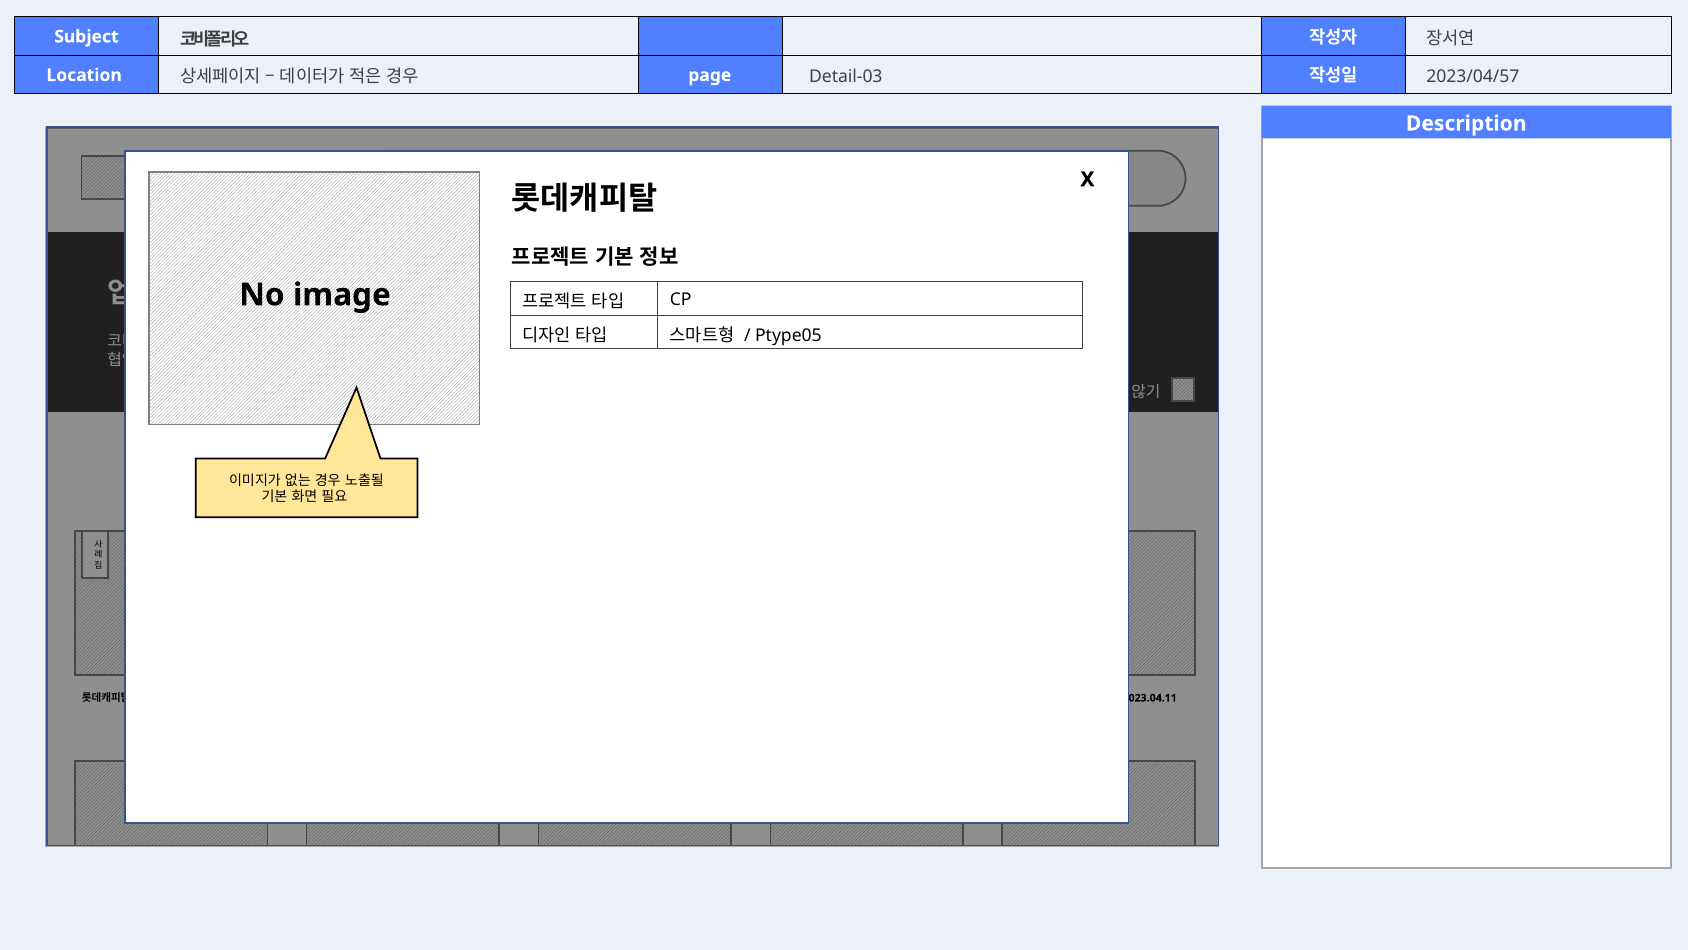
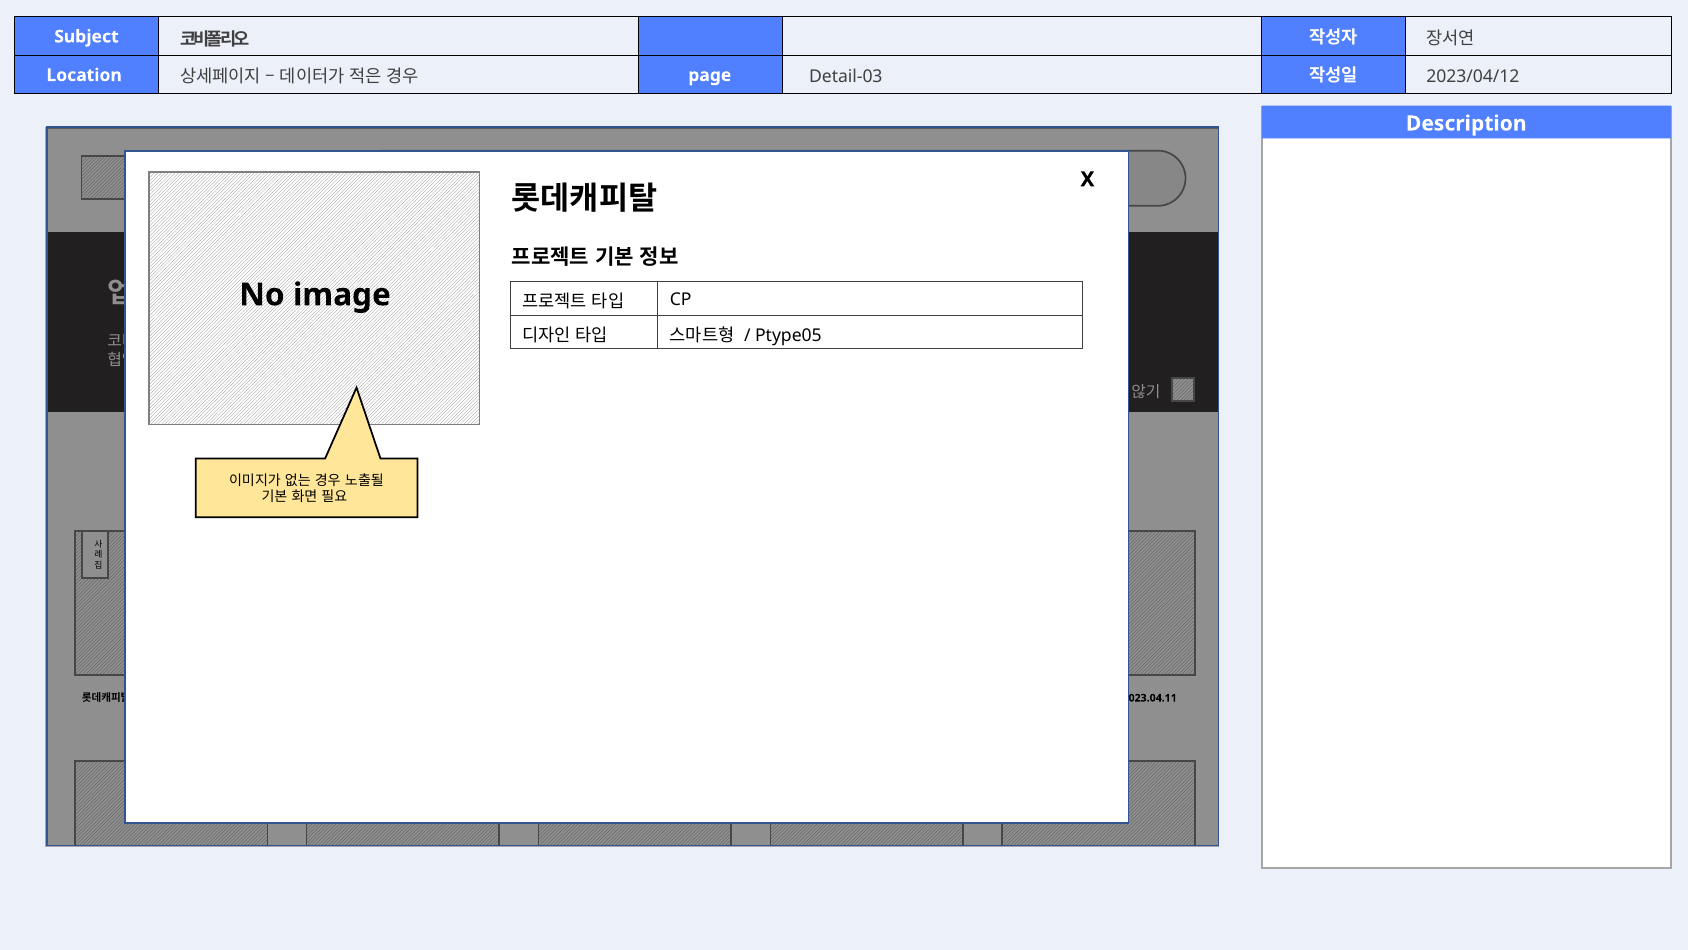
2023/04/57: 2023/04/57 -> 2023/04/12
